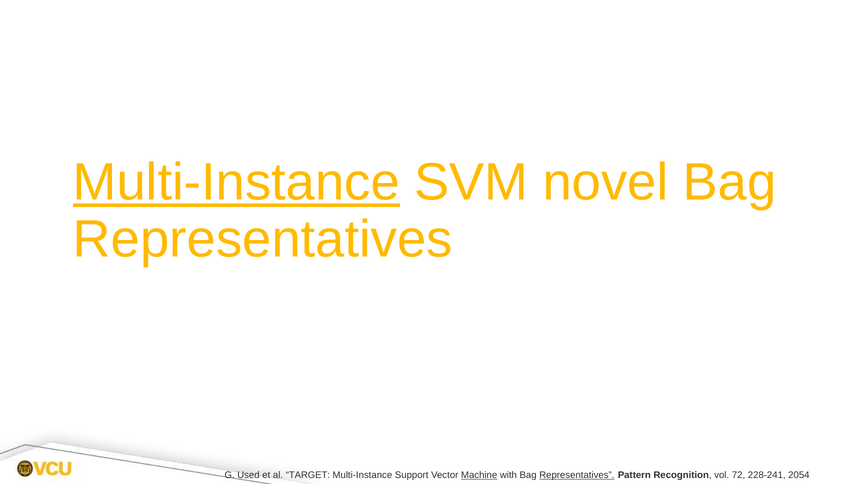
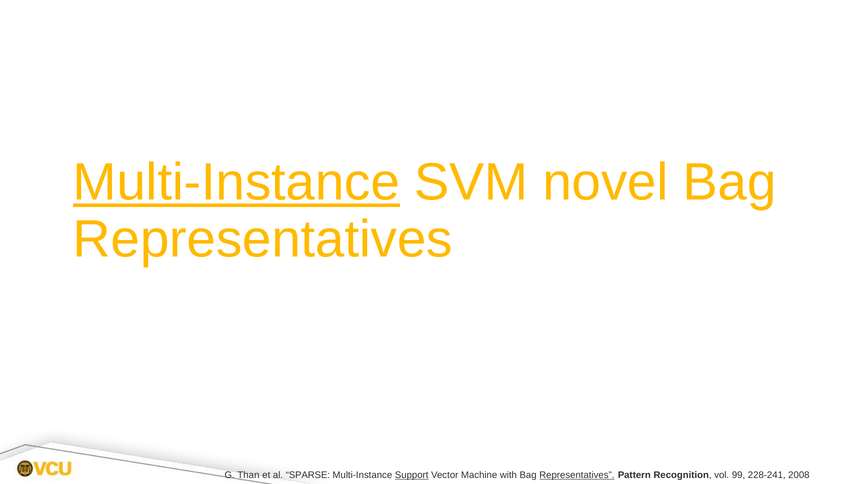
Used: Used -> Than
TARGET: TARGET -> SPARSE
Support underline: none -> present
Machine underline: present -> none
72: 72 -> 99
2054: 2054 -> 2008
